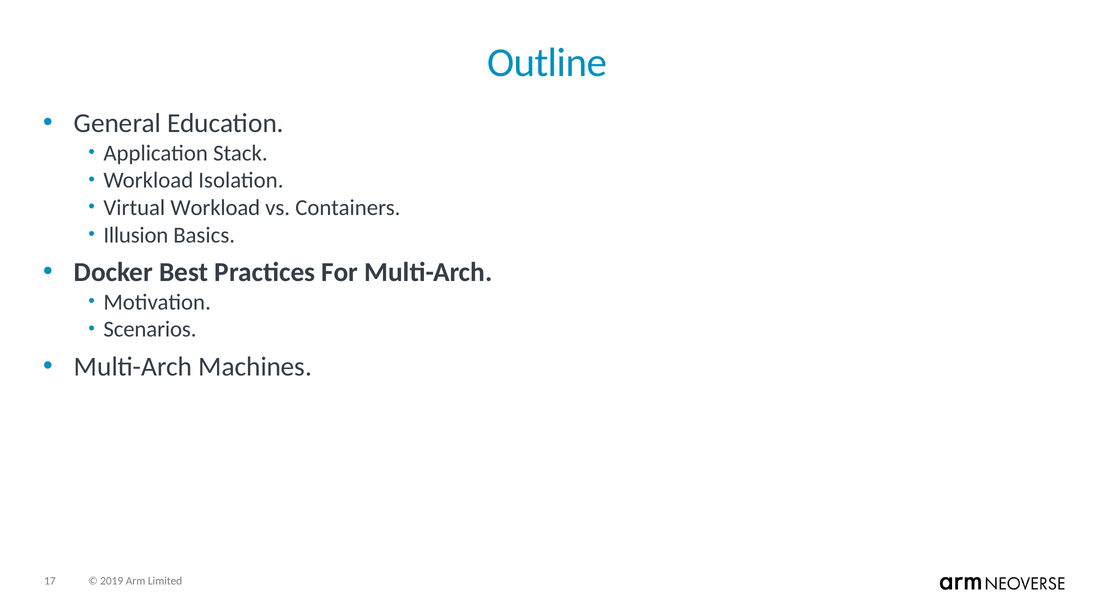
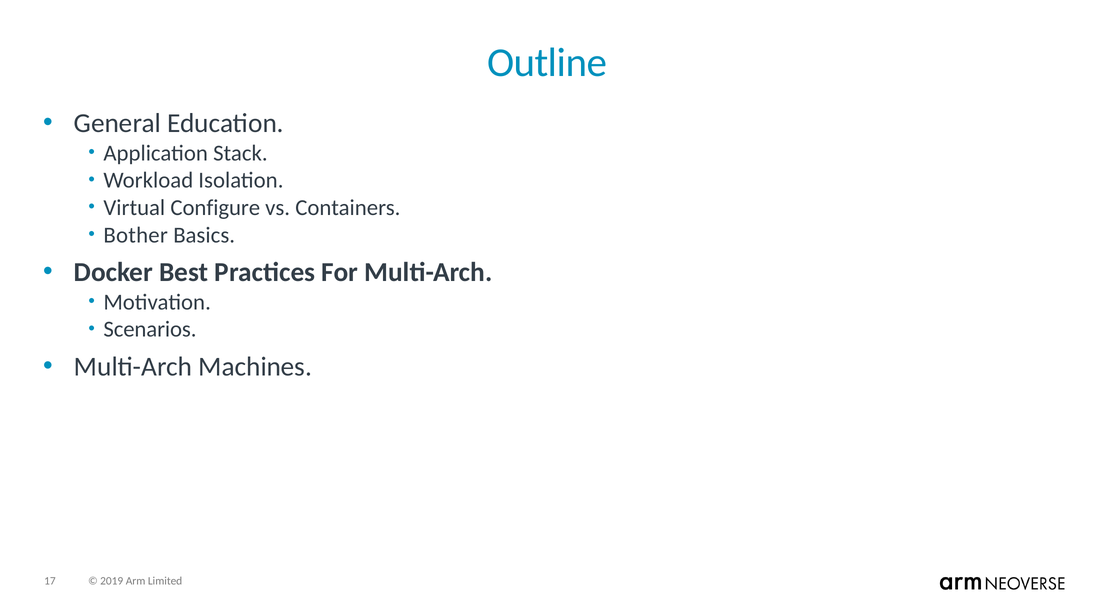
Virtual Workload: Workload -> Configure
Illusion: Illusion -> Bother
